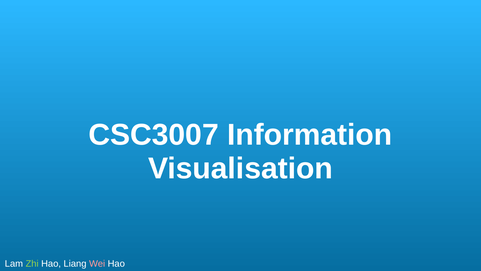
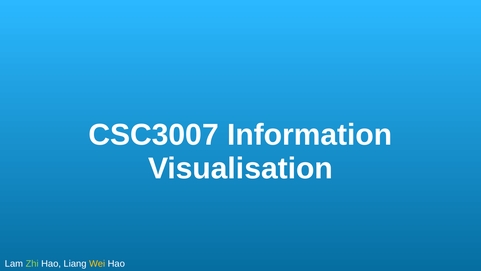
Wei colour: pink -> yellow
